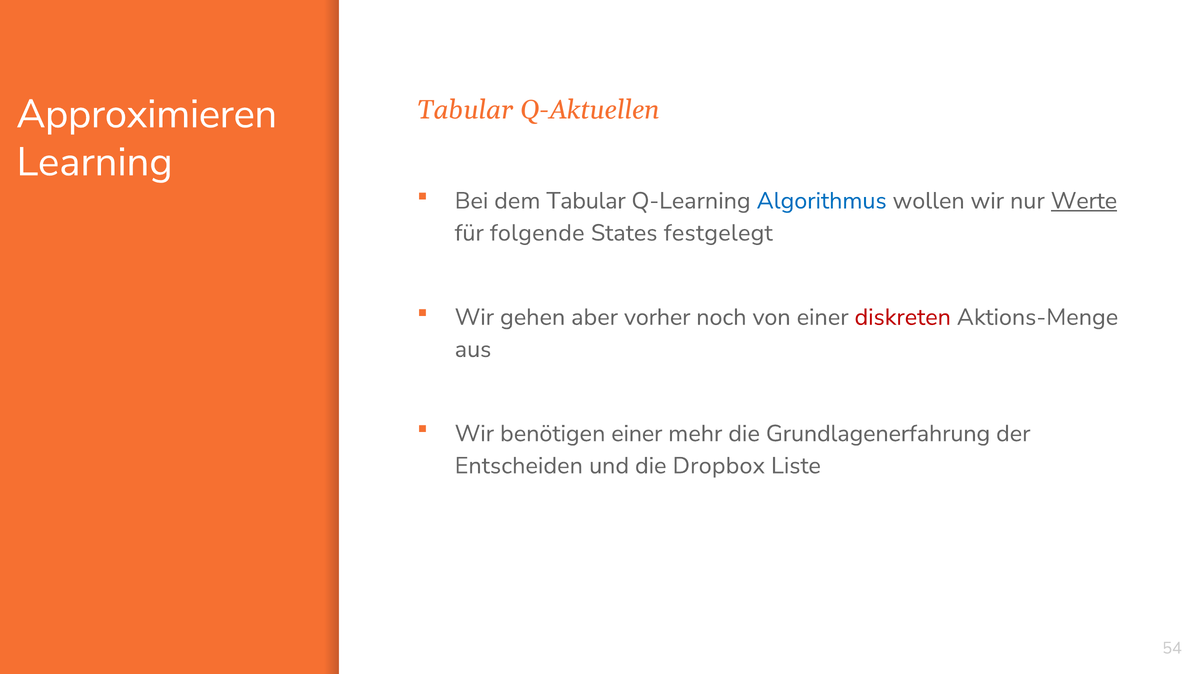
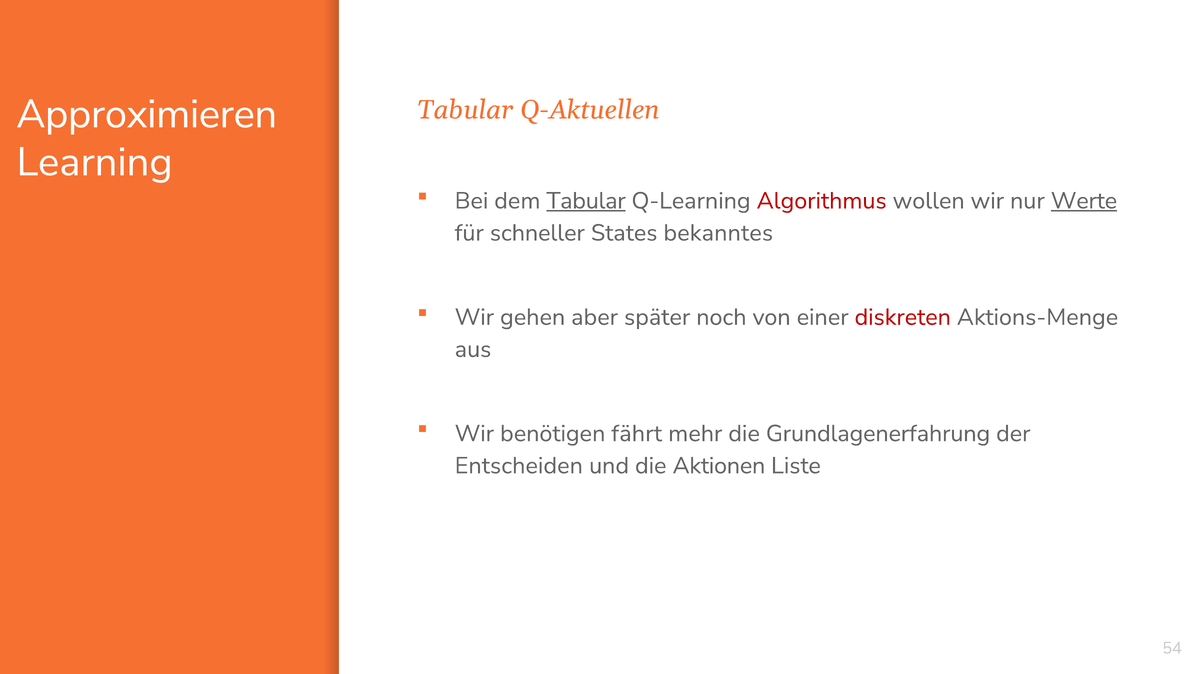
Tabular at (586, 201) underline: none -> present
Algorithmus colour: blue -> red
folgende: folgende -> schneller
festgelegt: festgelegt -> bekanntes
vorher: vorher -> später
benötigen einer: einer -> fährt
Dropbox: Dropbox -> Aktionen
